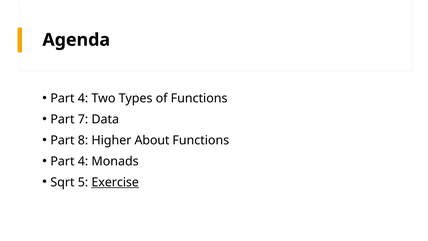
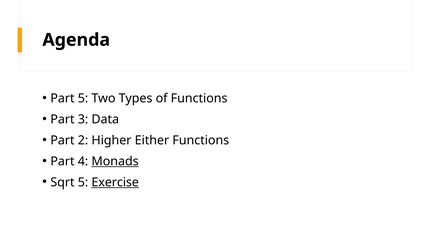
4 at (83, 98): 4 -> 5
7: 7 -> 3
8: 8 -> 2
About: About -> Either
Monads underline: none -> present
